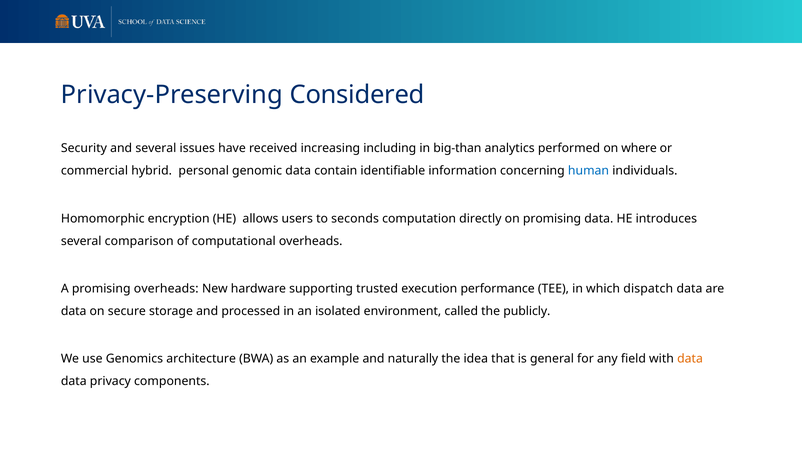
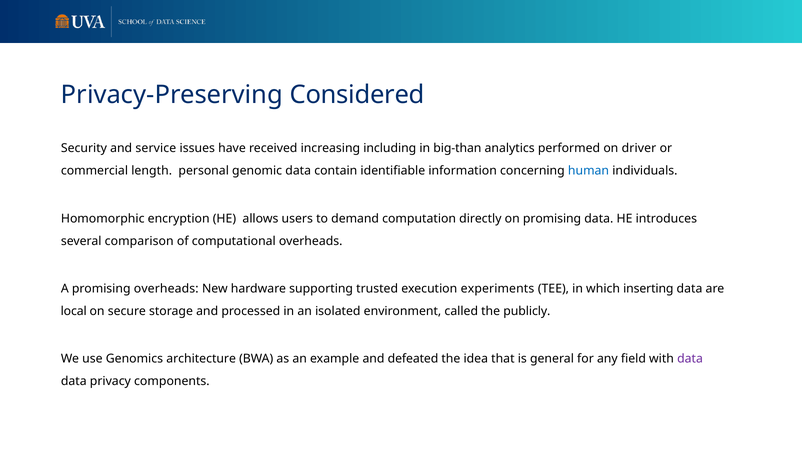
and several: several -> service
where: where -> driver
hybrid: hybrid -> length
seconds: seconds -> demand
performance: performance -> experiments
dispatch: dispatch -> inserting
data at (74, 311): data -> local
naturally: naturally -> defeated
data at (690, 359) colour: orange -> purple
